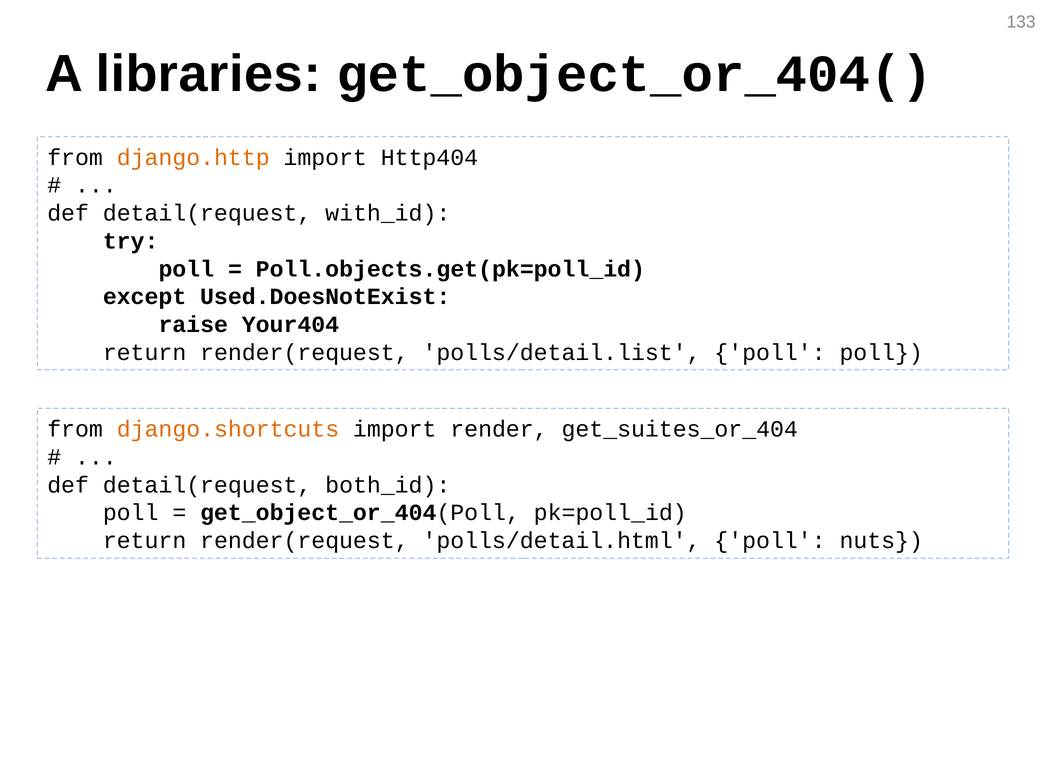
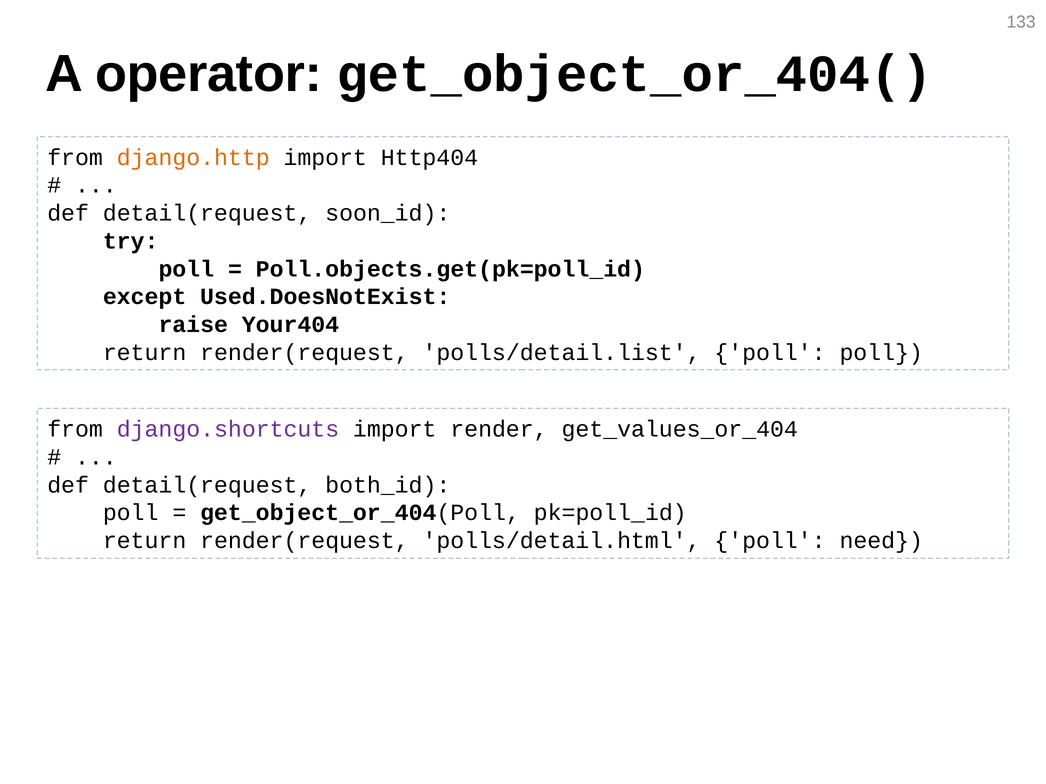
libraries: libraries -> operator
with_id: with_id -> soon_id
django.shortcuts colour: orange -> purple
get_suites_or_404: get_suites_or_404 -> get_values_or_404
nuts: nuts -> need
